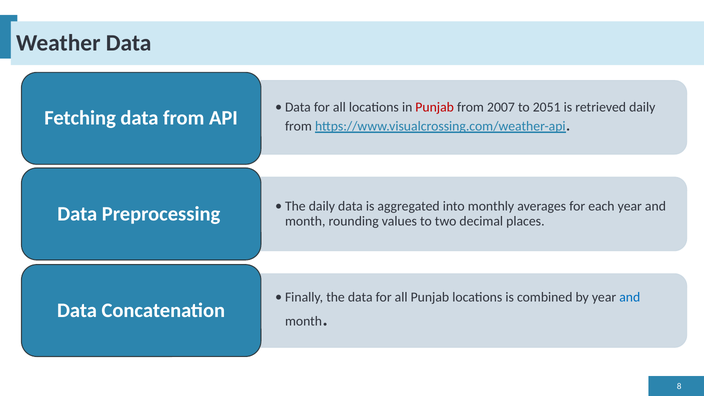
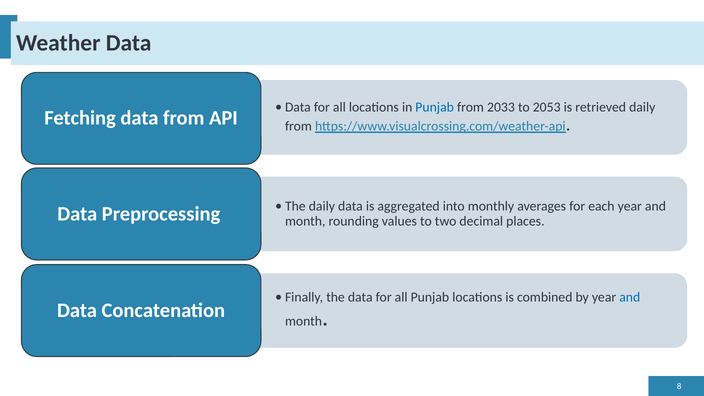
Punjab at (435, 107) colour: red -> blue
2007: 2007 -> 2033
2051: 2051 -> 2053
